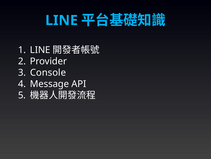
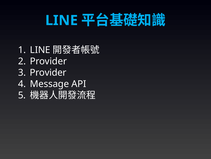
Console at (48, 72): Console -> Provider
